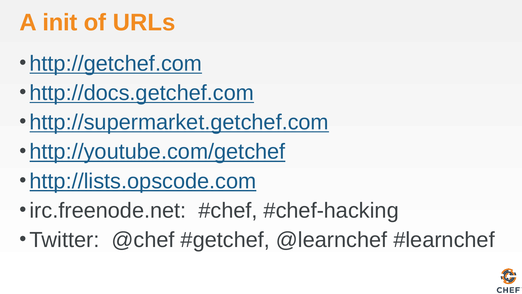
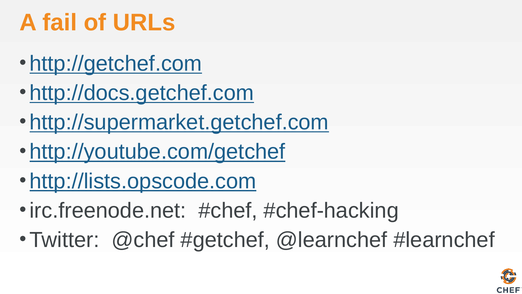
init: init -> fail
